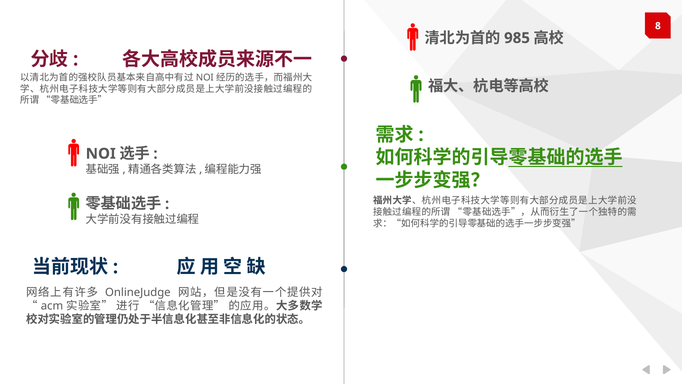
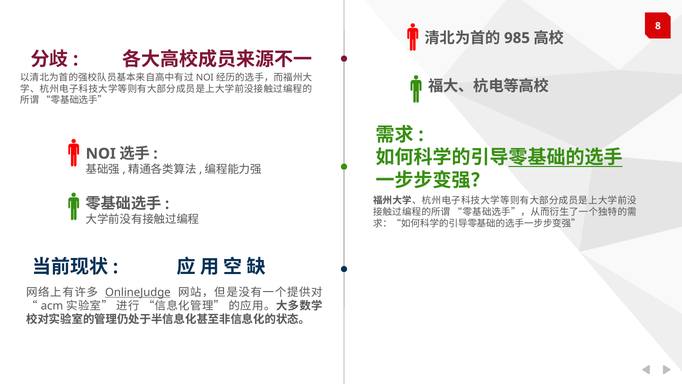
OnlineJudge underline: none -> present
